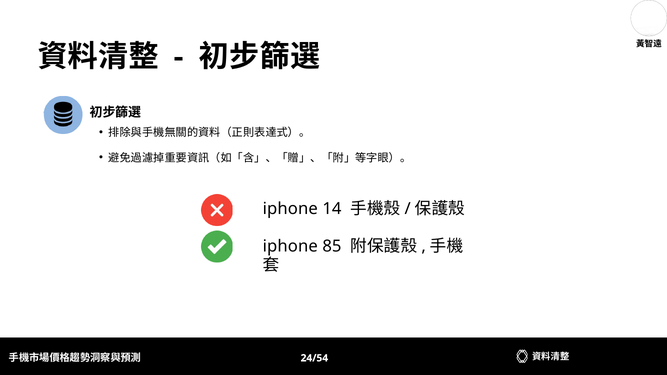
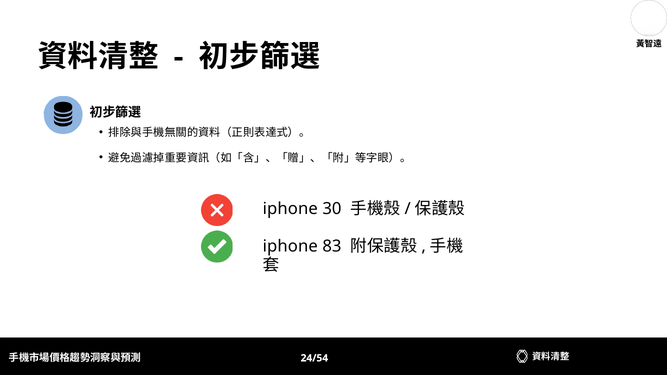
14: 14 -> 30
85: 85 -> 83
